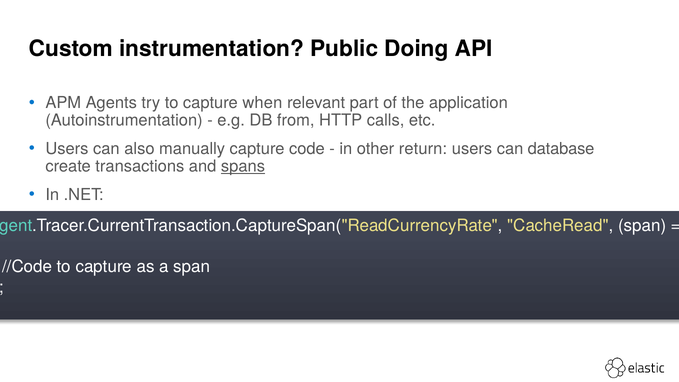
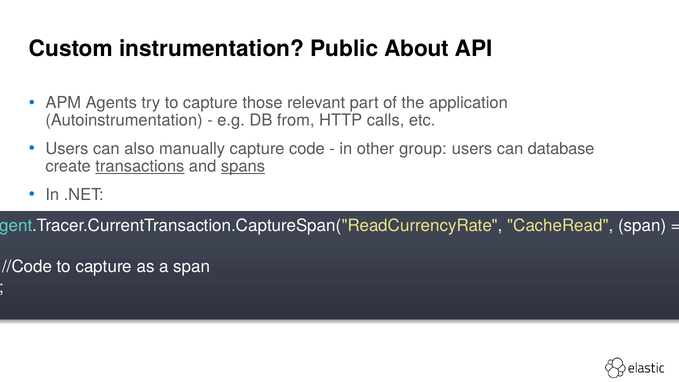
Doing: Doing -> About
when: when -> those
return: return -> group
transactions underline: none -> present
